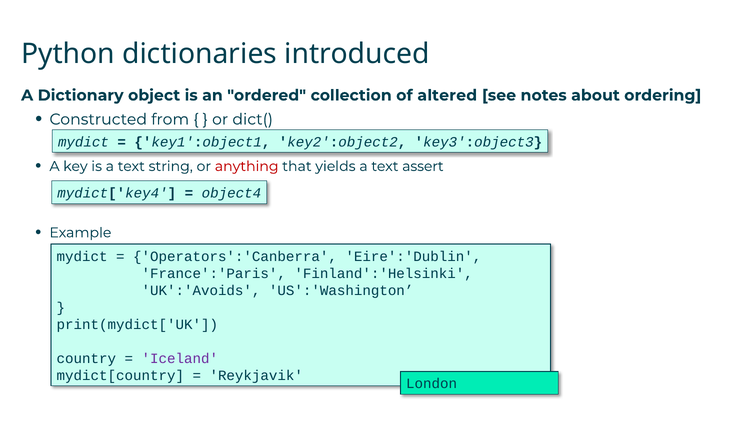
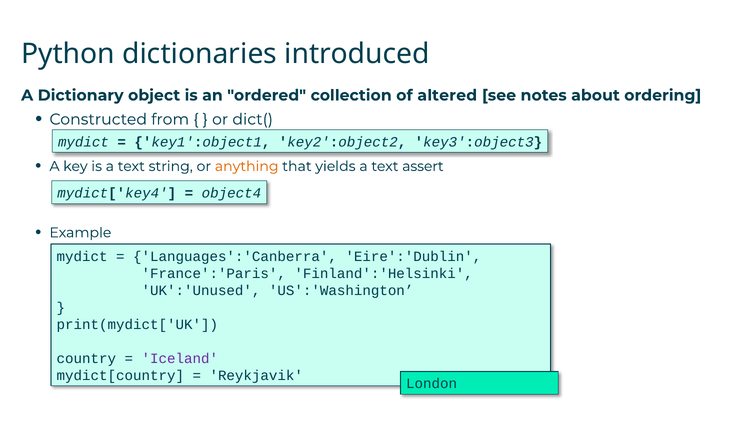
anything colour: red -> orange
Operators':'Canberra: Operators':'Canberra -> Languages':'Canberra
UK':'Avoids: UK':'Avoids -> UK':'Unused
